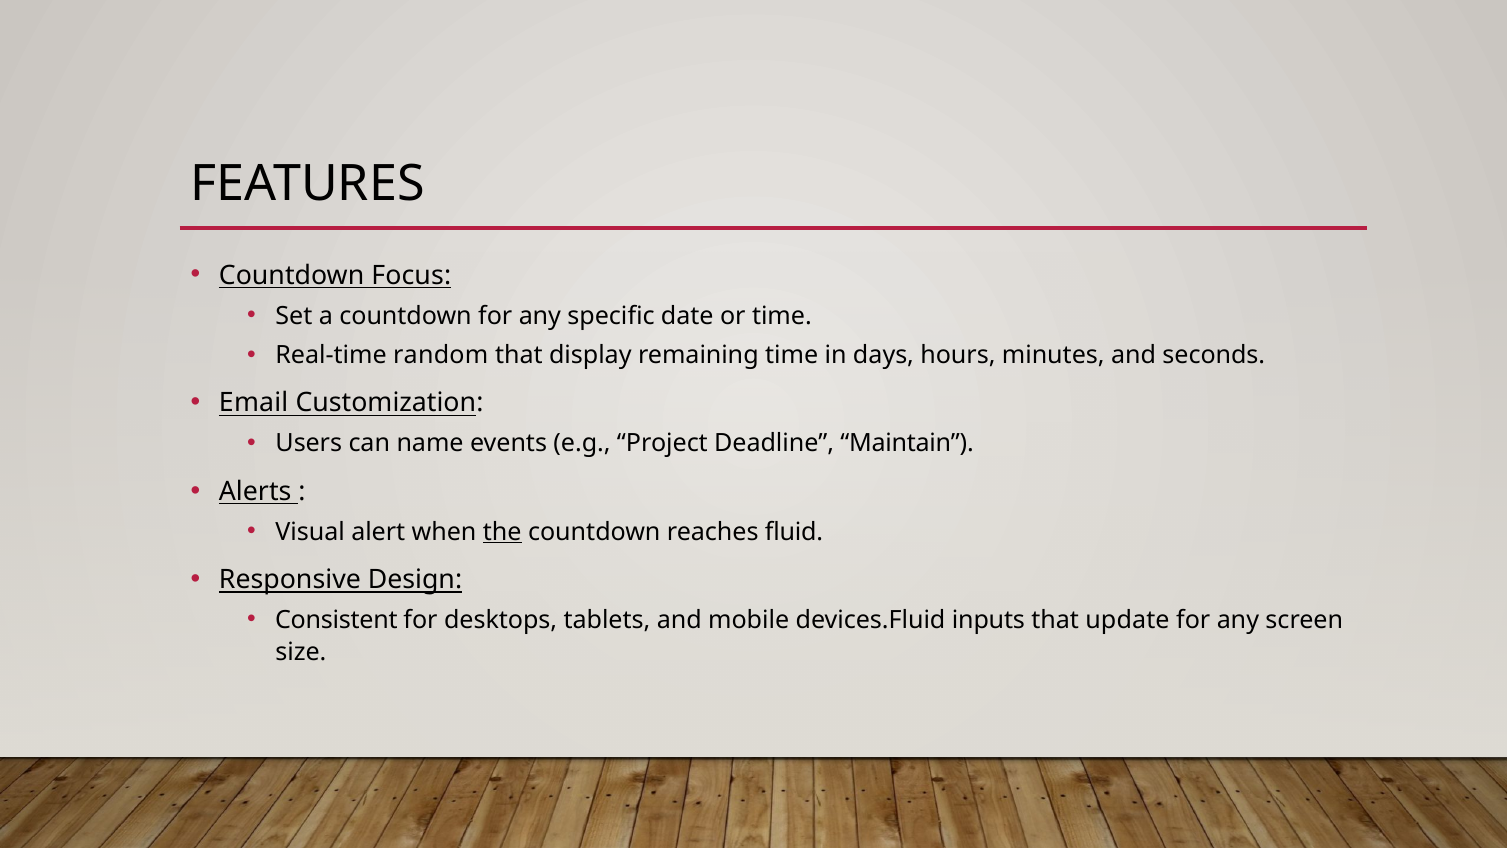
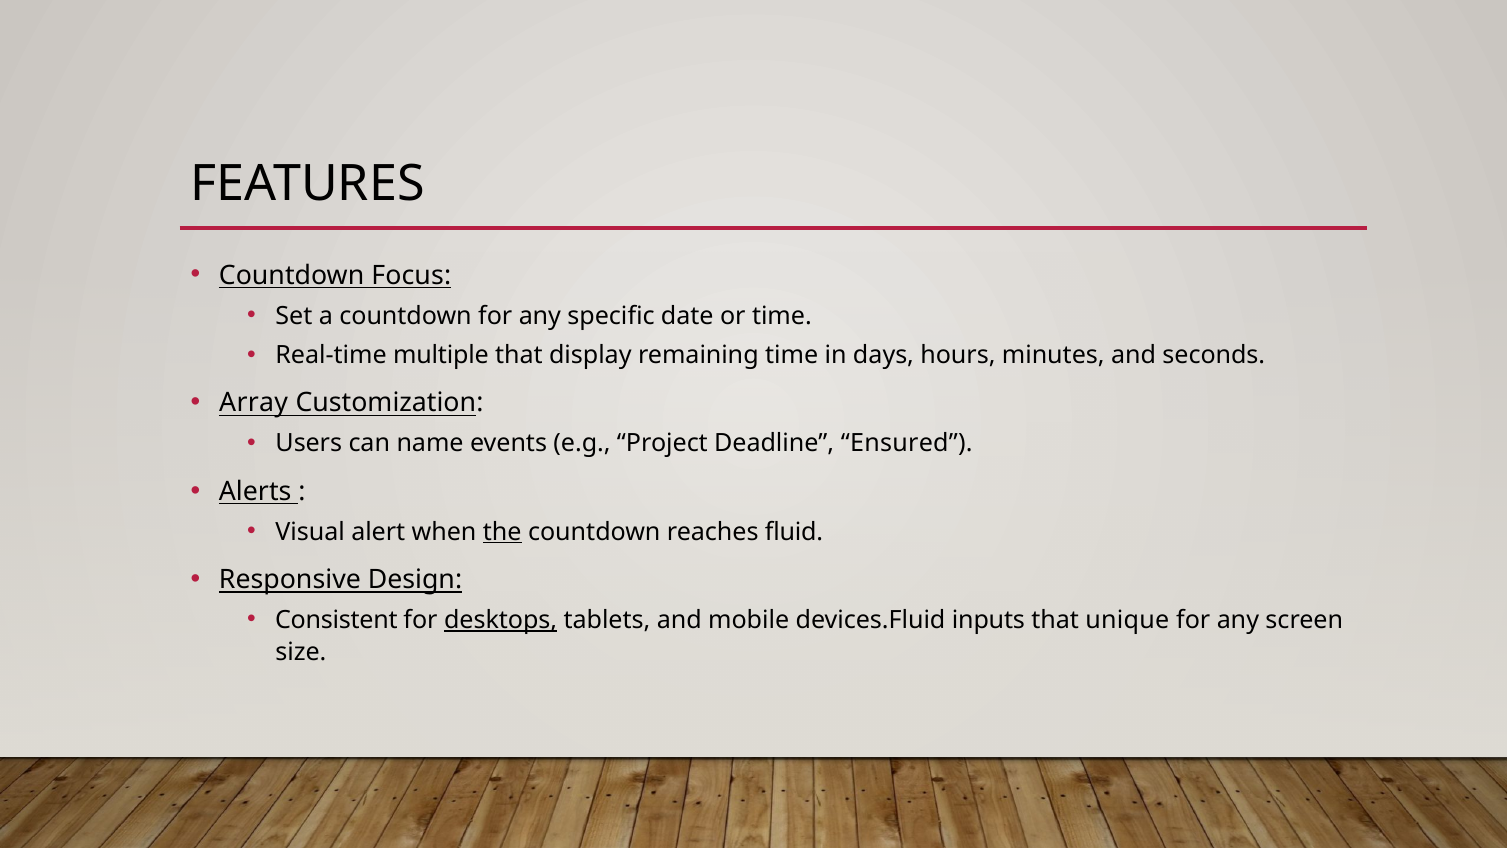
random: random -> multiple
Email: Email -> Array
Maintain: Maintain -> Ensured
desktops underline: none -> present
update: update -> unique
